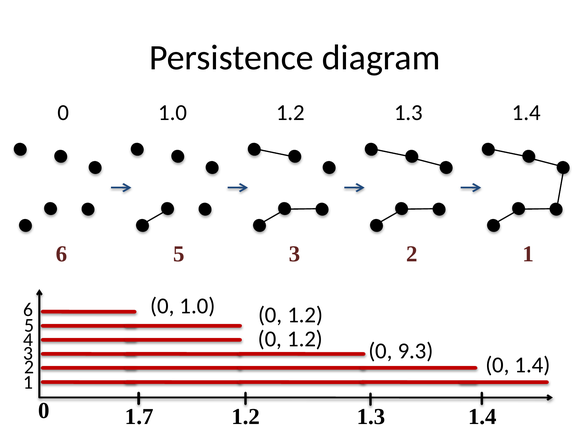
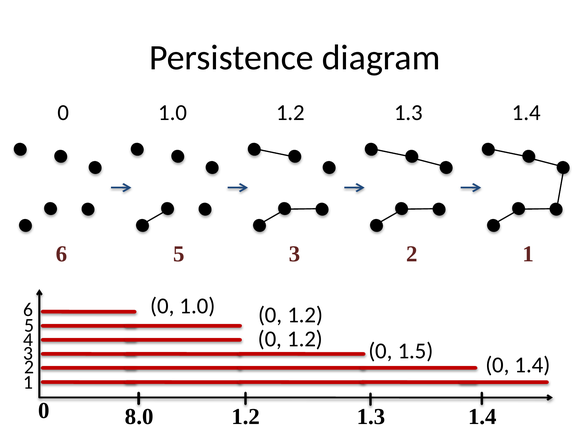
9.3: 9.3 -> 1.5
1.7: 1.7 -> 8.0
